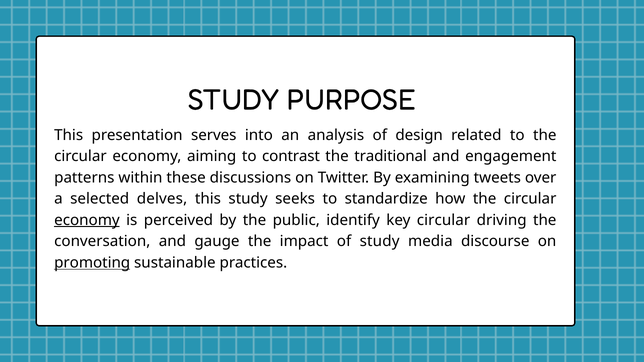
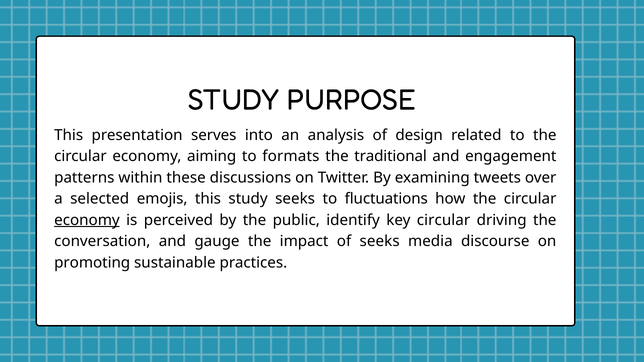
contrast: contrast -> formats
delves: delves -> emojis
standardize: standardize -> fluctuations
of study: study -> seeks
promoting underline: present -> none
